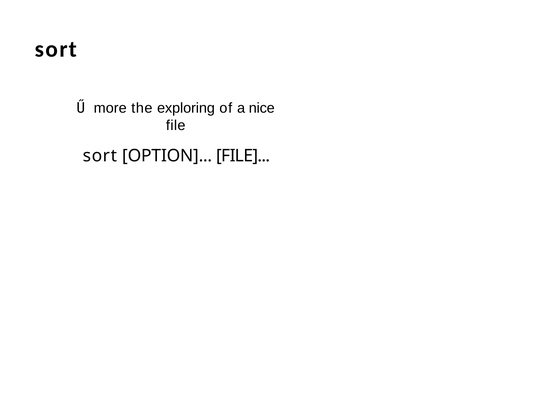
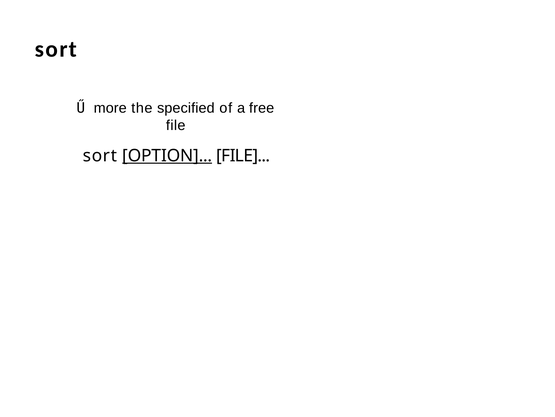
exploring: exploring -> specified
nice: nice -> free
OPTION underline: none -> present
